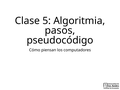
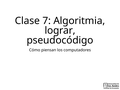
5: 5 -> 7
pasos: pasos -> lograr
